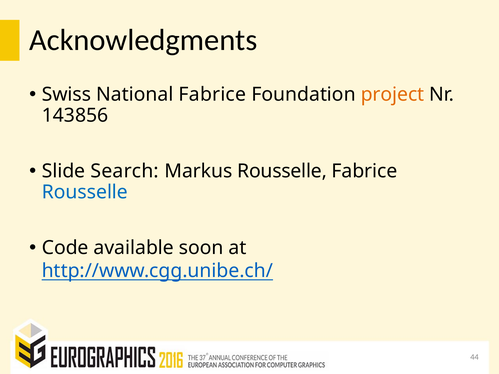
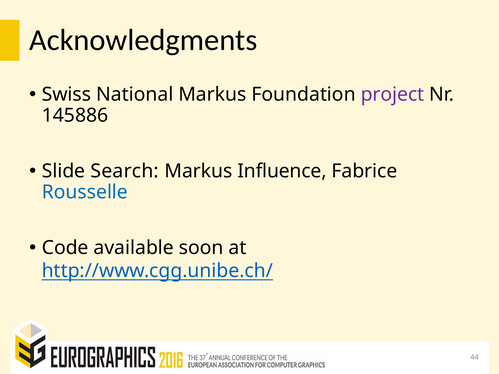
National Fabrice: Fabrice -> Markus
project colour: orange -> purple
143856: 143856 -> 145886
Markus Rousselle: Rousselle -> Influence
